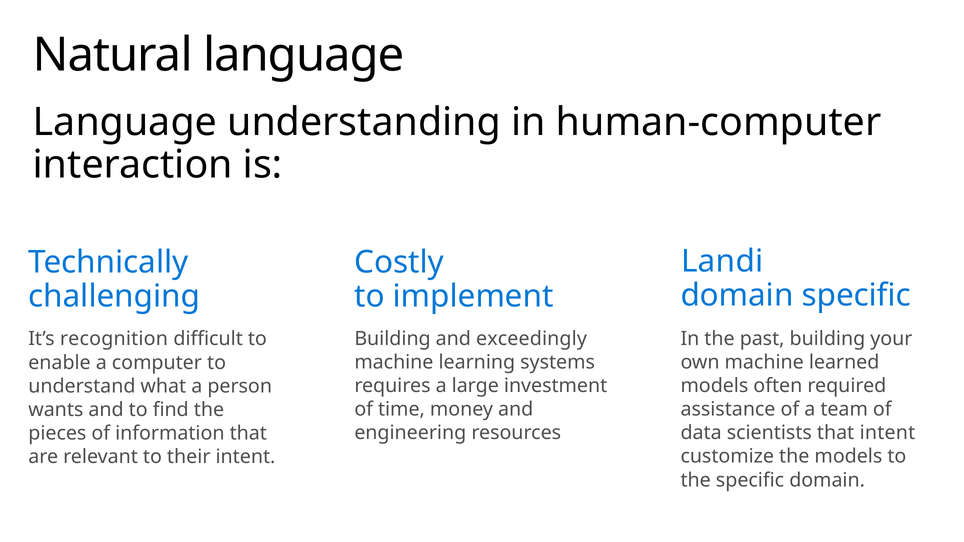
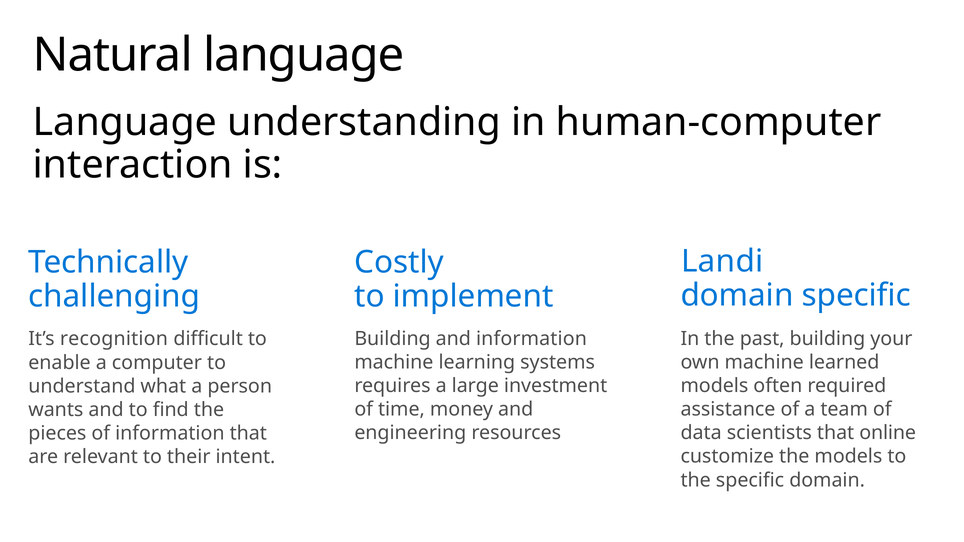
and exceedingly: exceedingly -> information
that intent: intent -> online
